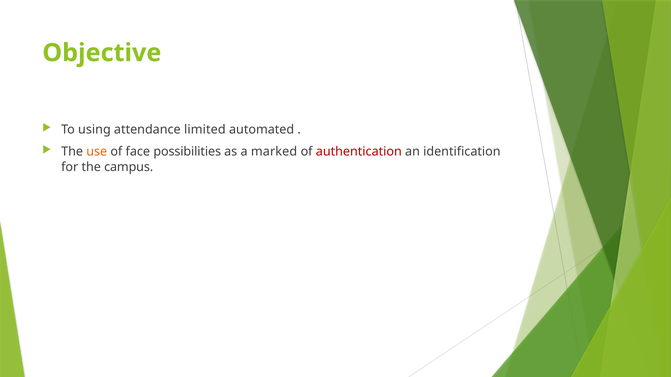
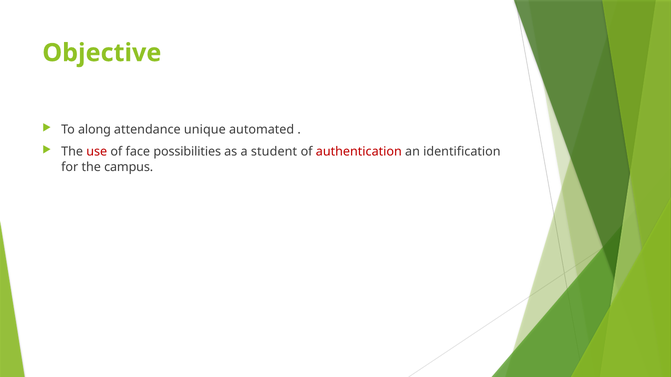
using: using -> along
limited: limited -> unique
use colour: orange -> red
marked: marked -> student
